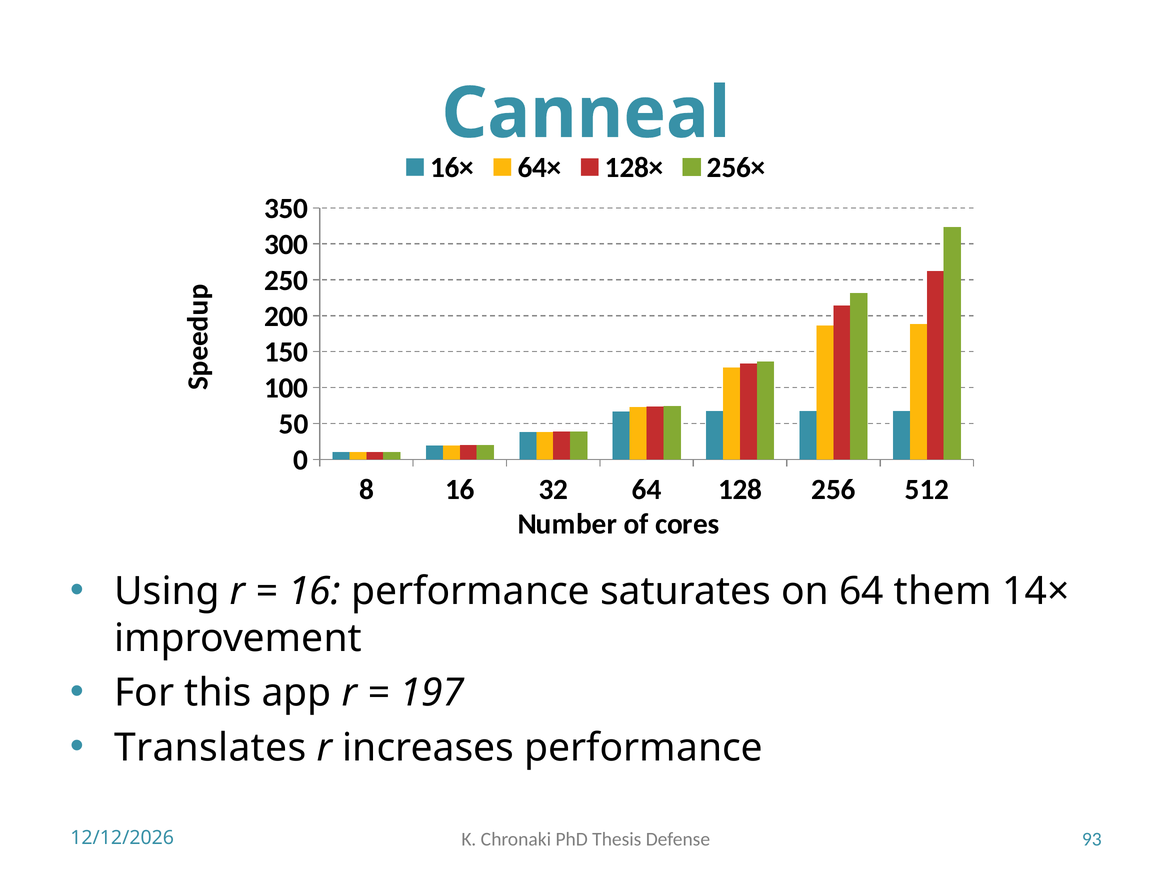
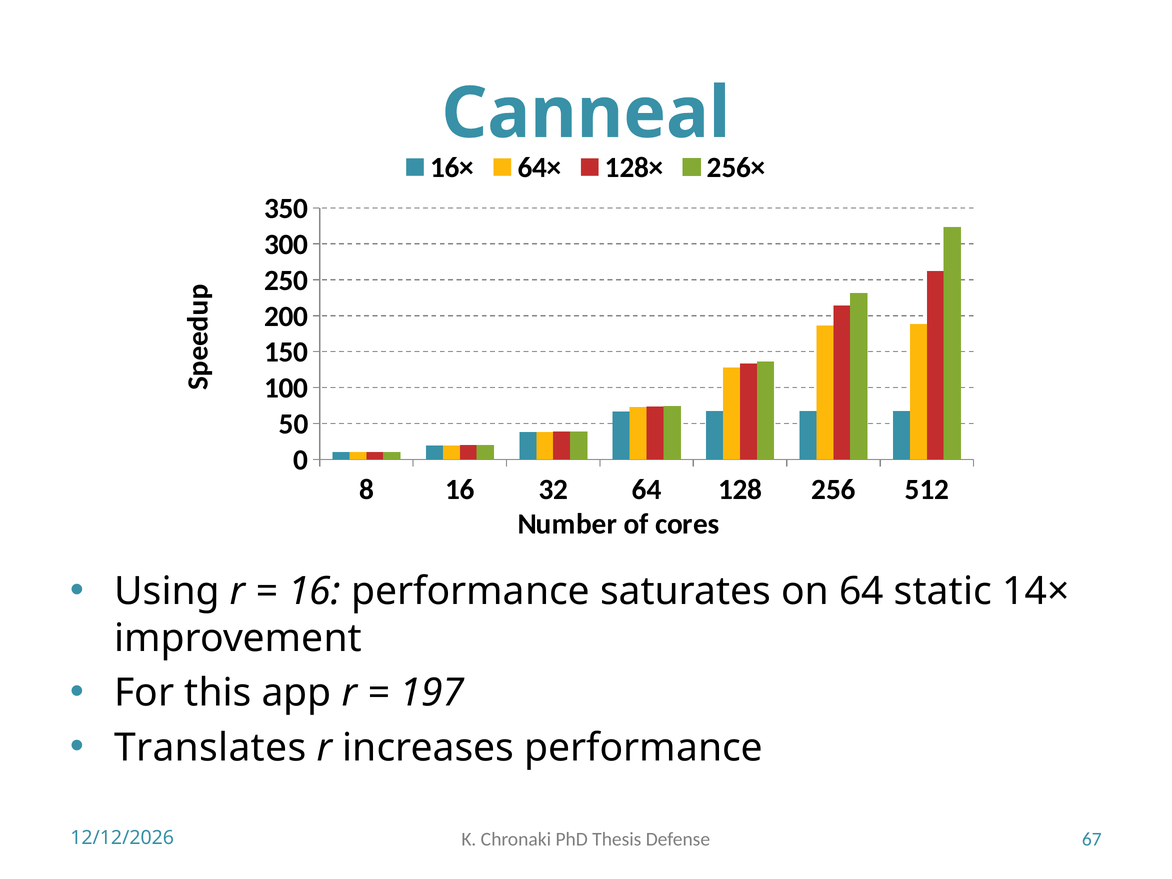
them: them -> static
93: 93 -> 67
